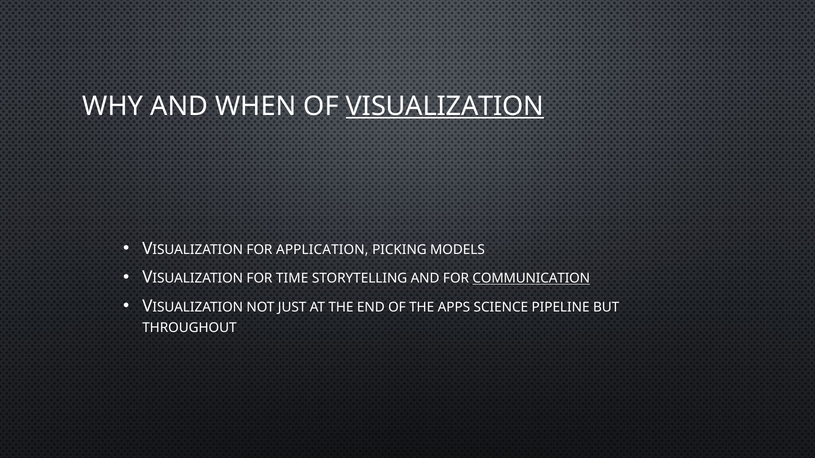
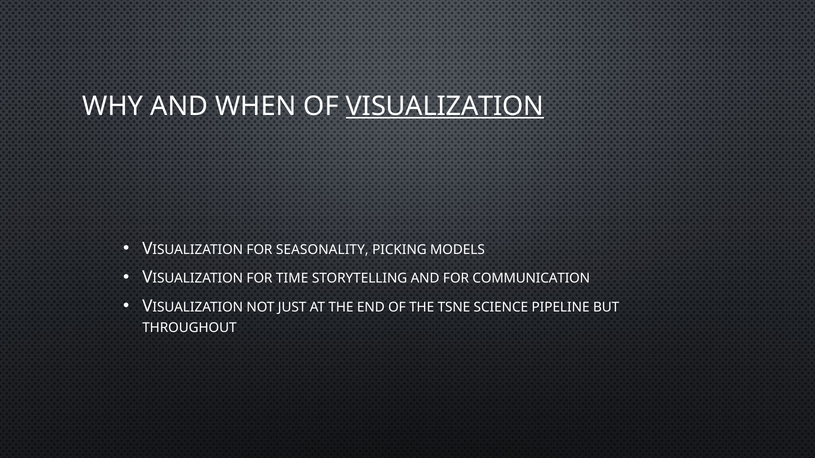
APPLICATION: APPLICATION -> SEASONALITY
COMMUNICATION underline: present -> none
APPS: APPS -> TSNE
